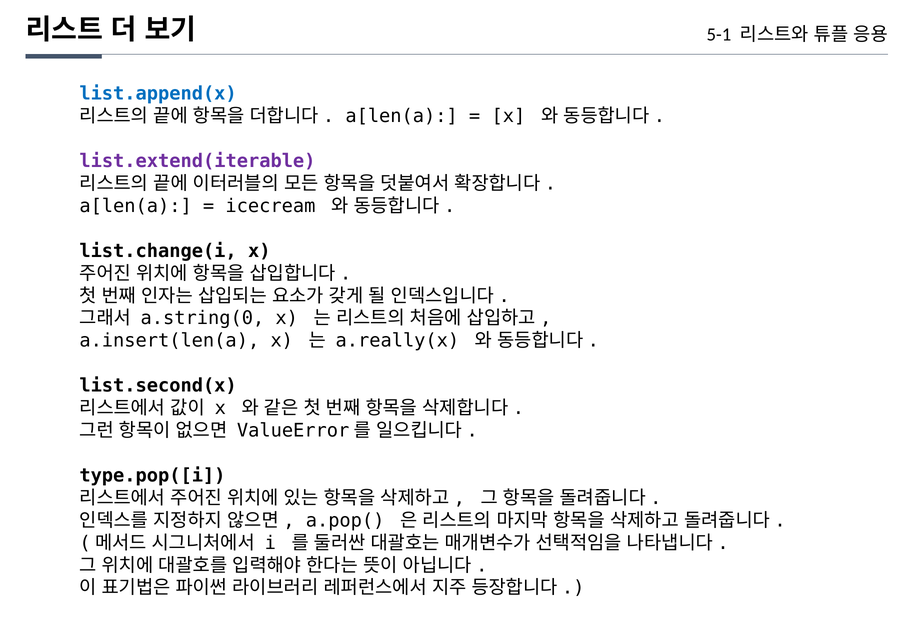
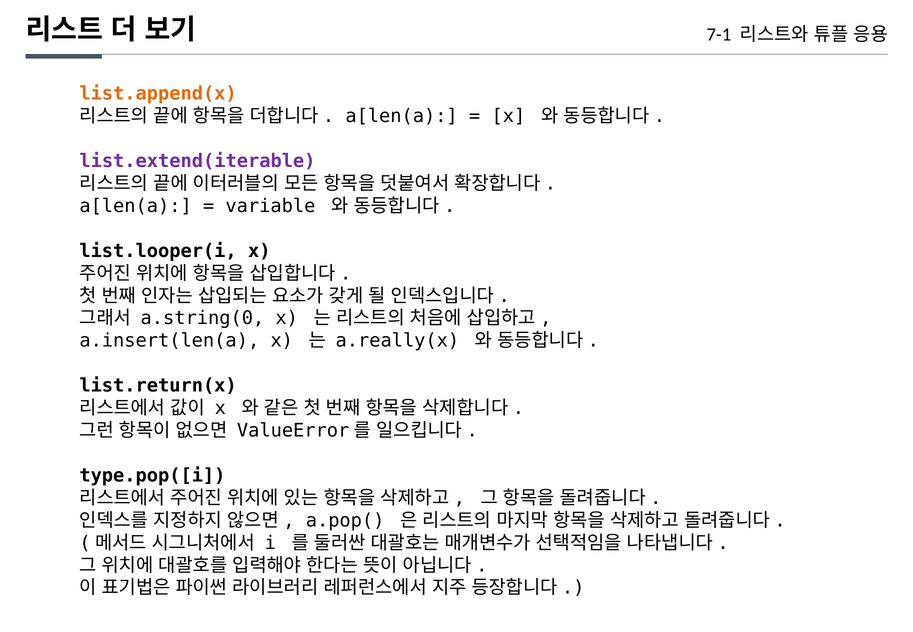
5-1: 5-1 -> 7-1
list.append(x colour: blue -> orange
icecream: icecream -> variable
list.change(i: list.change(i -> list.looper(i
list.second(x: list.second(x -> list.return(x
